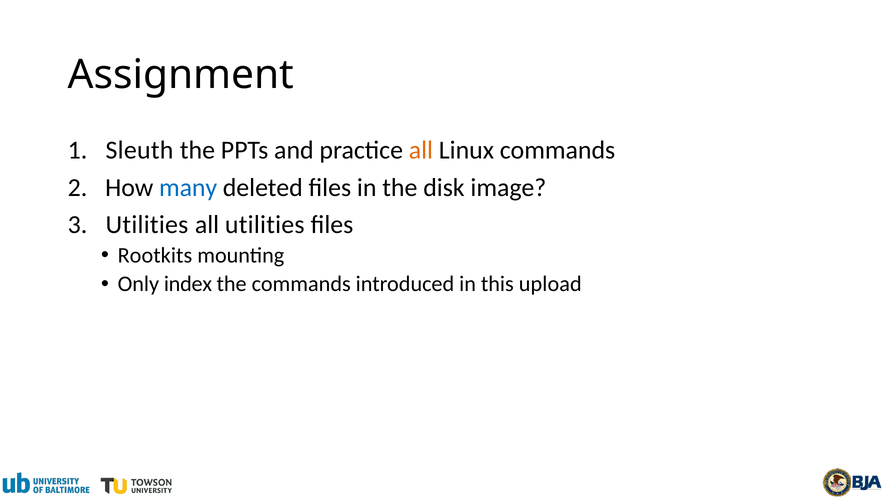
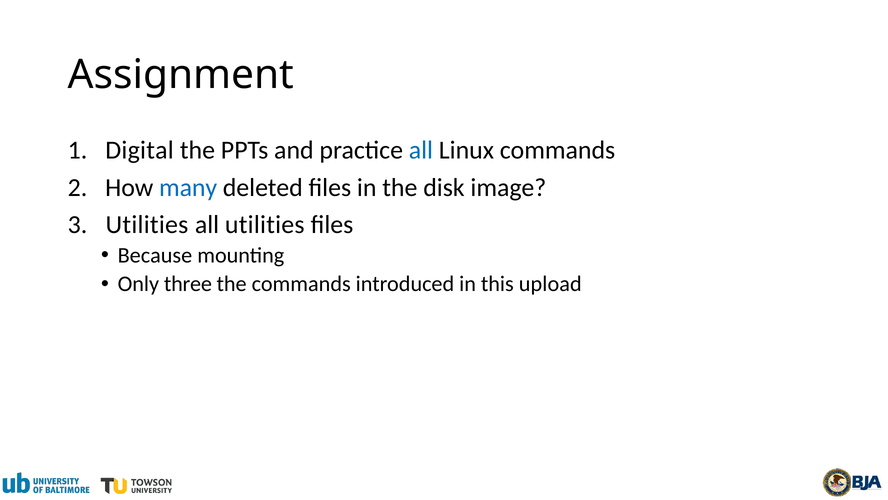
Sleuth: Sleuth -> Digital
all at (421, 150) colour: orange -> blue
Rootkits: Rootkits -> Because
index: index -> three
